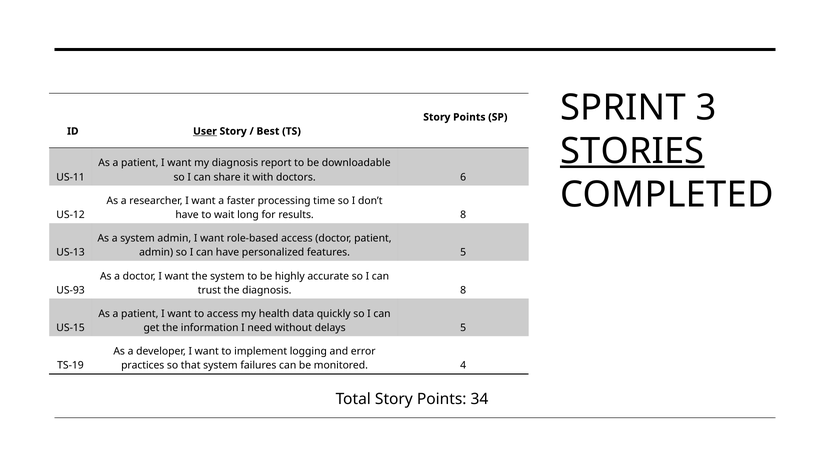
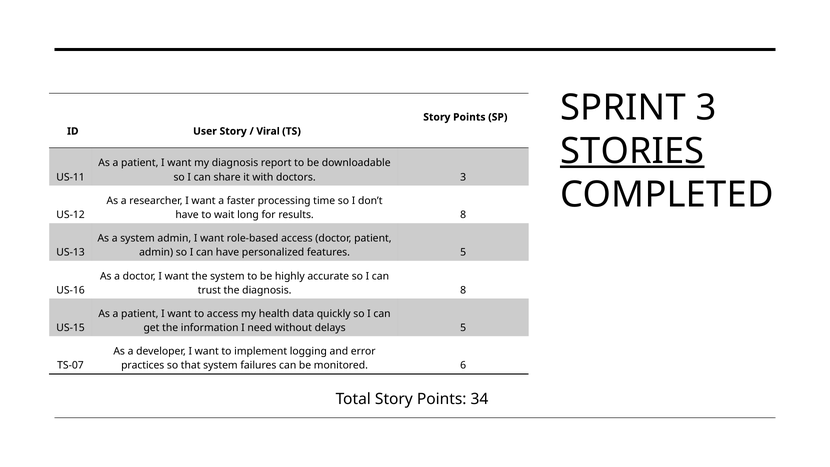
User underline: present -> none
Best: Best -> Viral
doctors 6: 6 -> 3
US-93: US-93 -> US-16
TS-19: TS-19 -> TS-07
4: 4 -> 6
